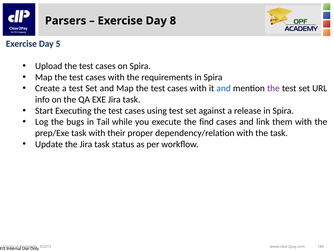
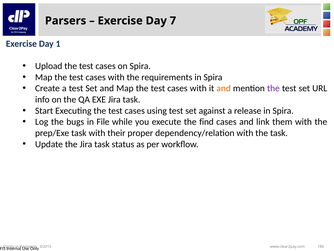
8: 8 -> 7
5: 5 -> 1
and at (224, 88) colour: blue -> orange
Tail: Tail -> File
